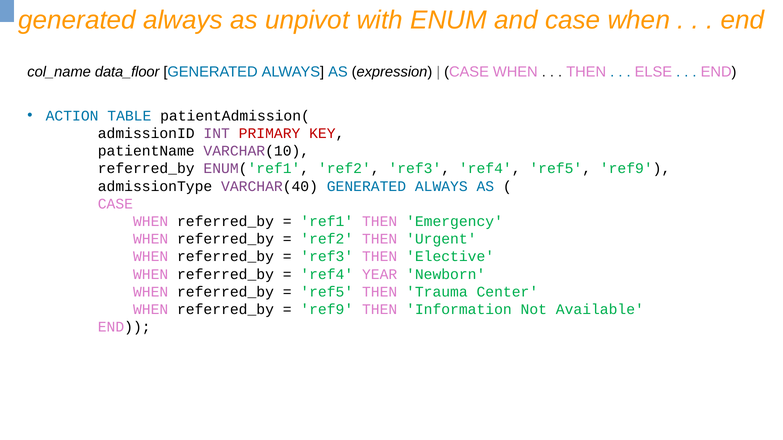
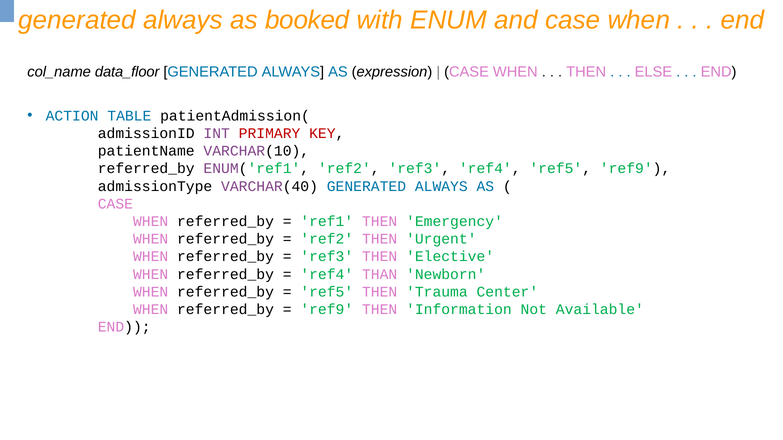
unpivot: unpivot -> booked
YEAR: YEAR -> THAN
